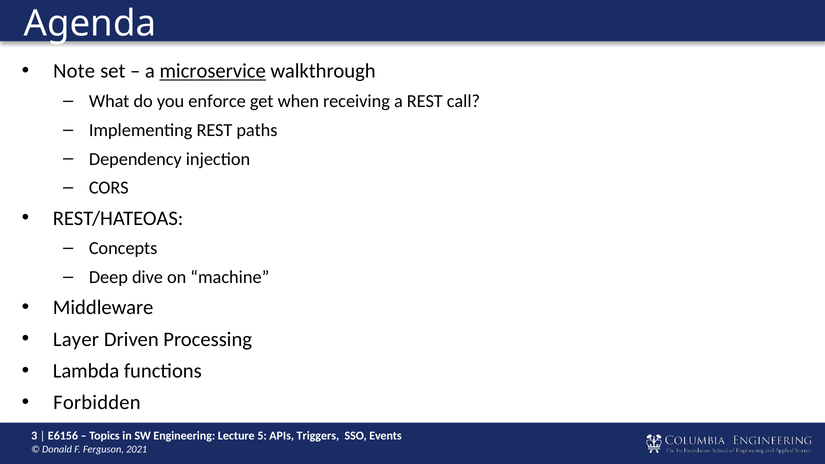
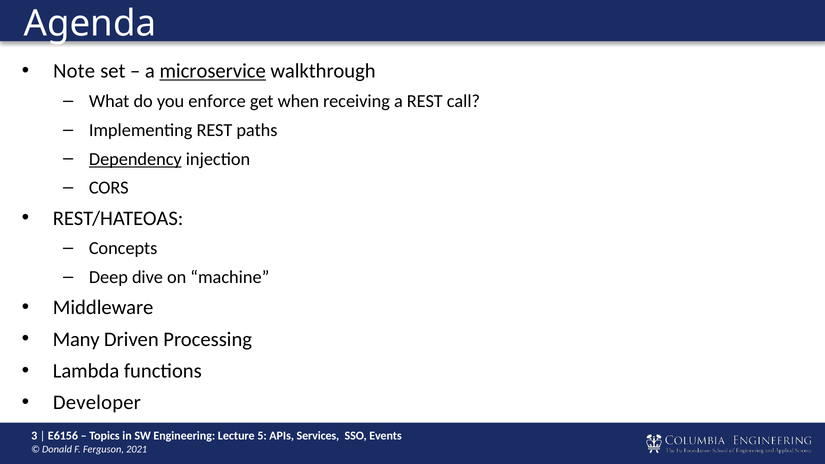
Dependency underline: none -> present
Layer: Layer -> Many
Forbidden: Forbidden -> Developer
Triggers: Triggers -> Services
